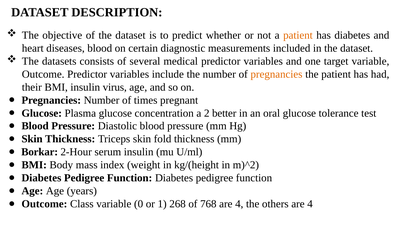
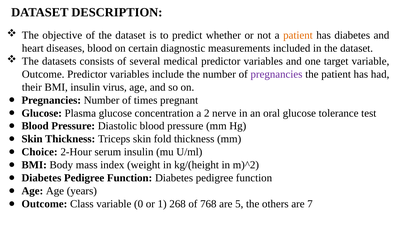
pregnancies at (276, 74) colour: orange -> purple
better: better -> nerve
Borkar: Borkar -> Choice
768 are 4: 4 -> 5
others are 4: 4 -> 7
